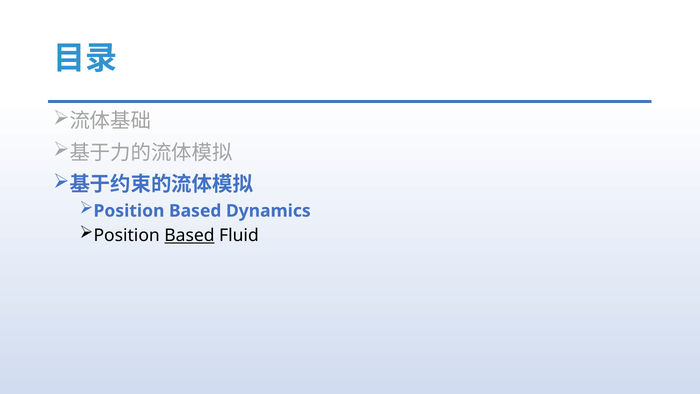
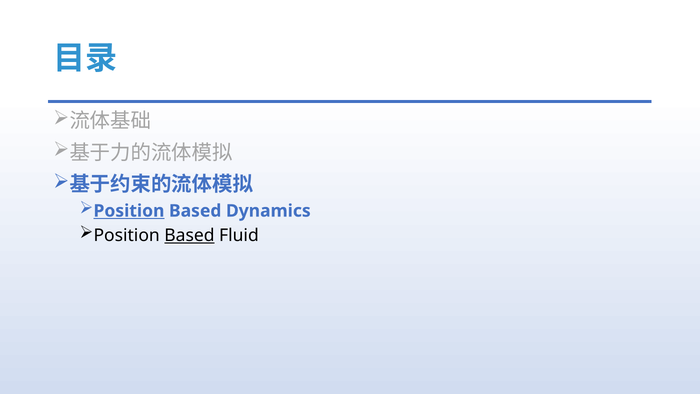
Position at (129, 211) underline: none -> present
